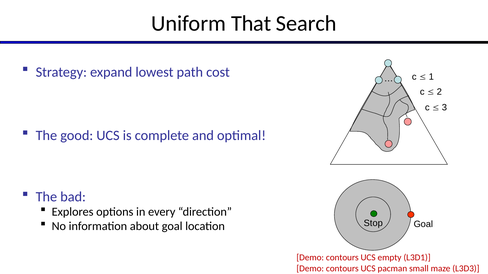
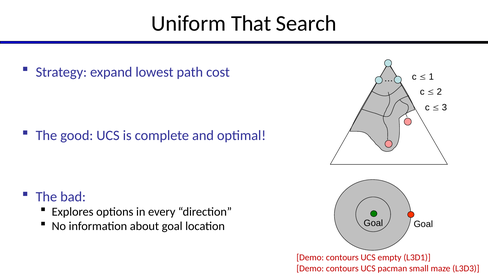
location Stop: Stop -> Goal
